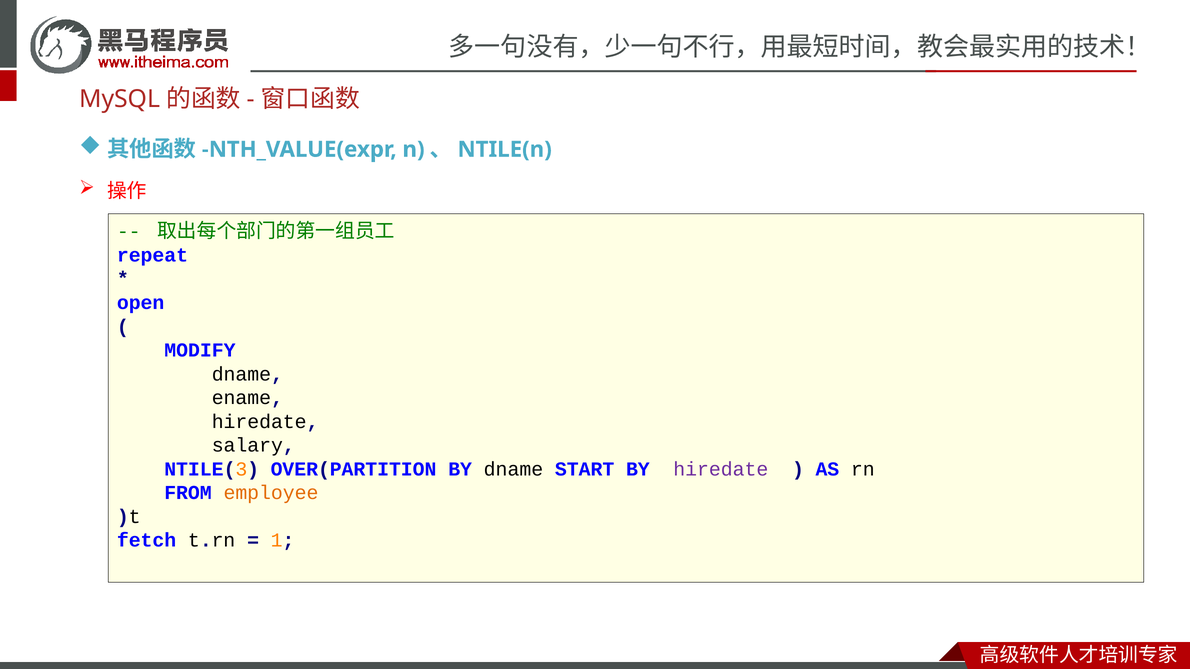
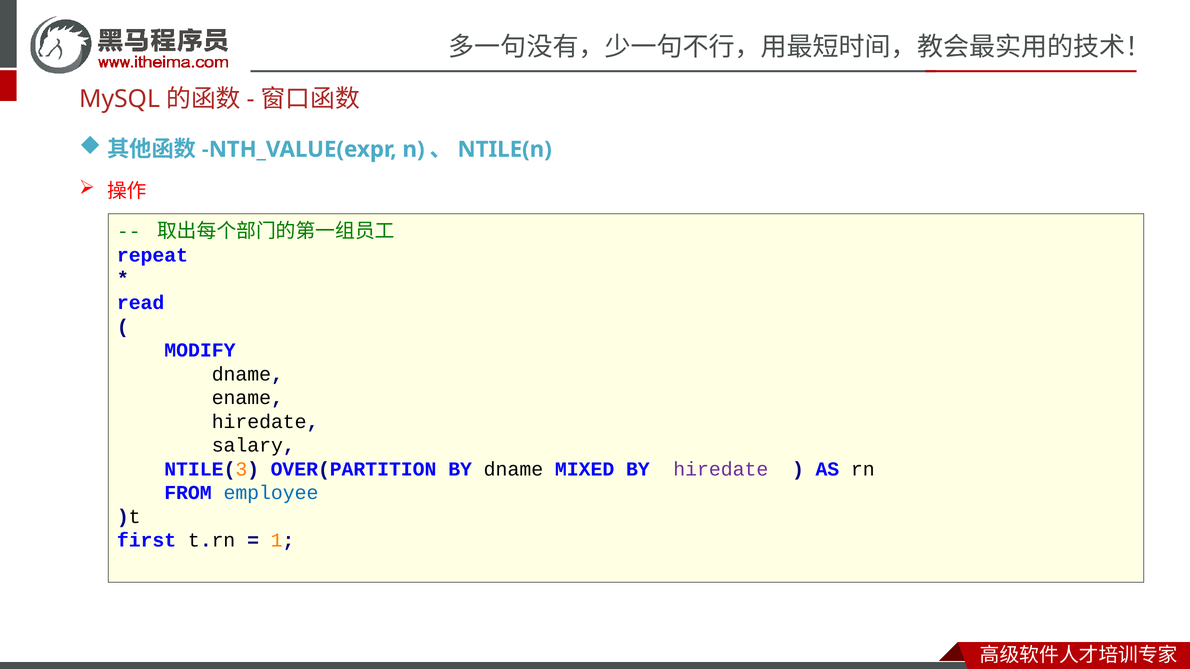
open: open -> read
START: START -> MIXED
employee colour: orange -> blue
fetch: fetch -> first
